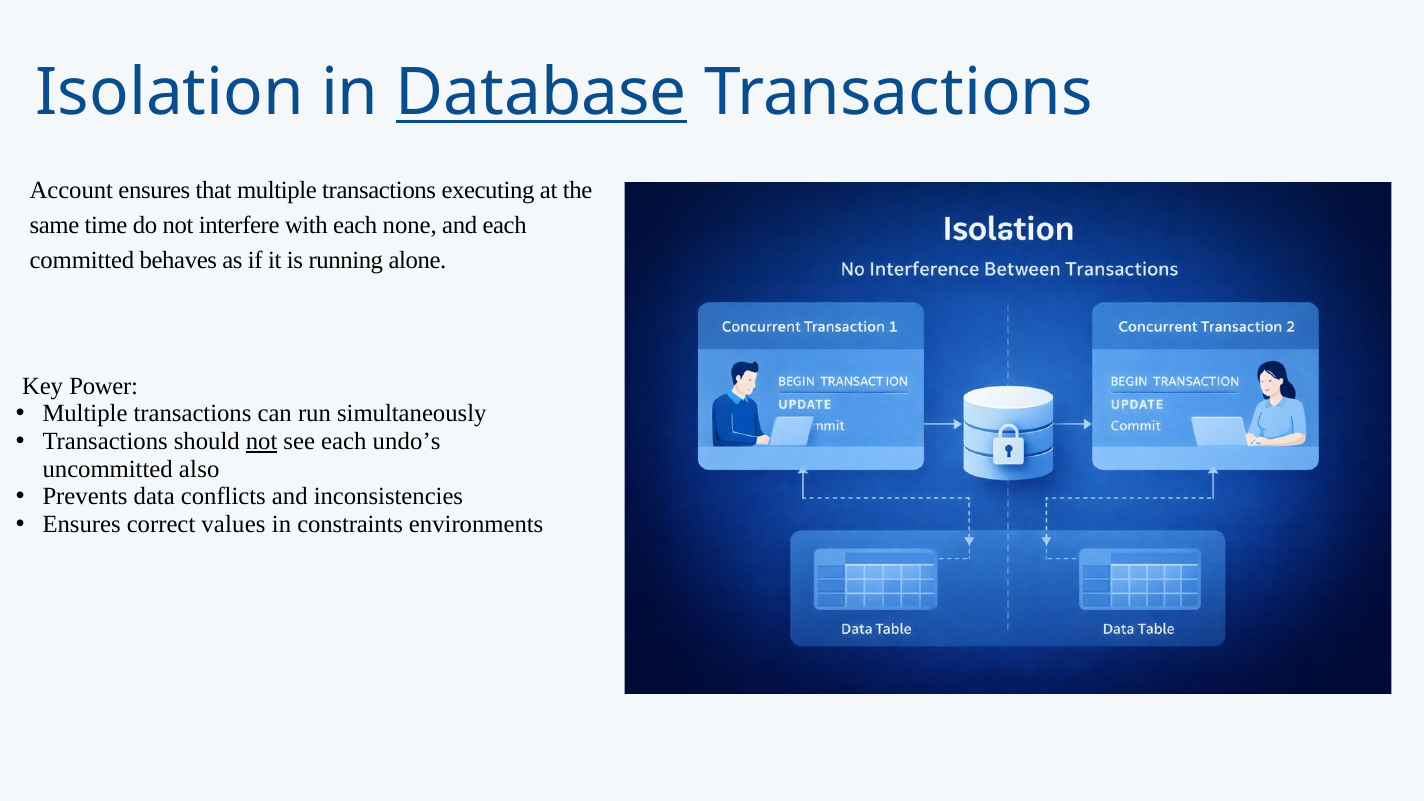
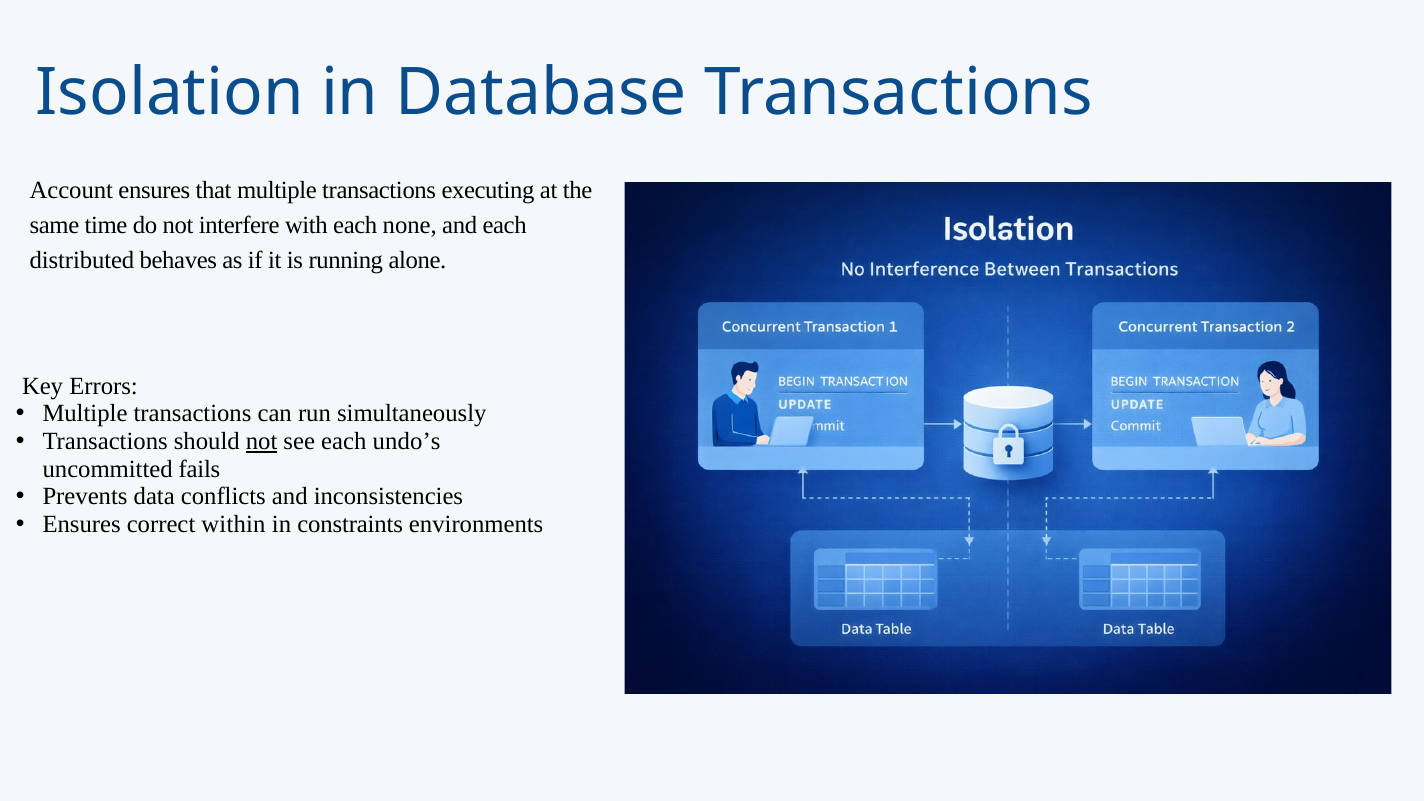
Database underline: present -> none
committed: committed -> distributed
Power: Power -> Errors
also: also -> fails
values: values -> within
